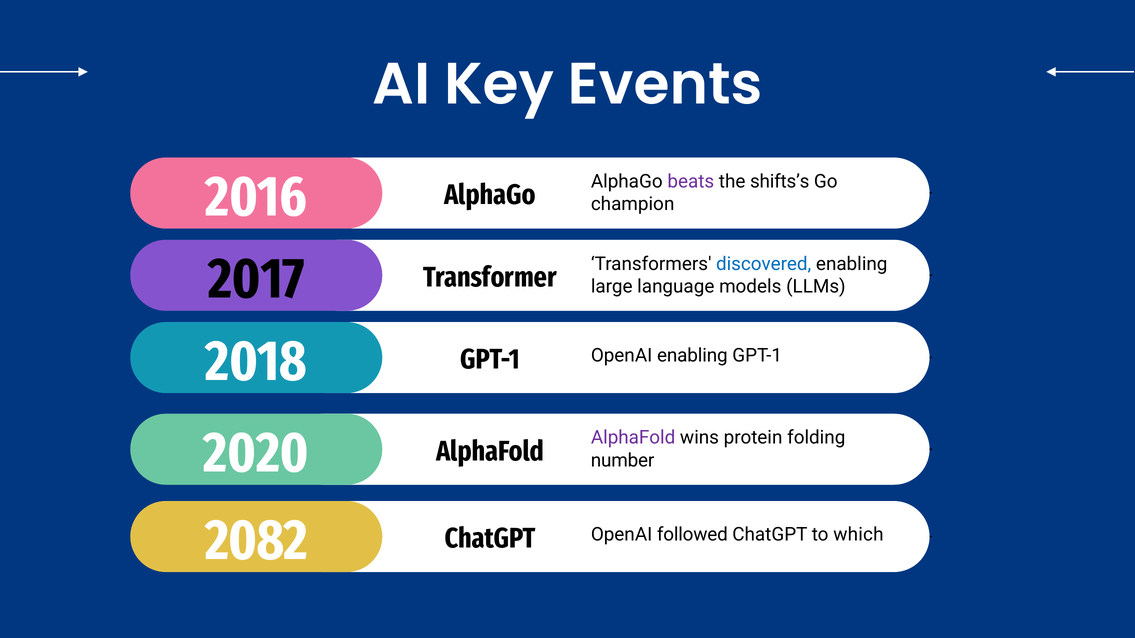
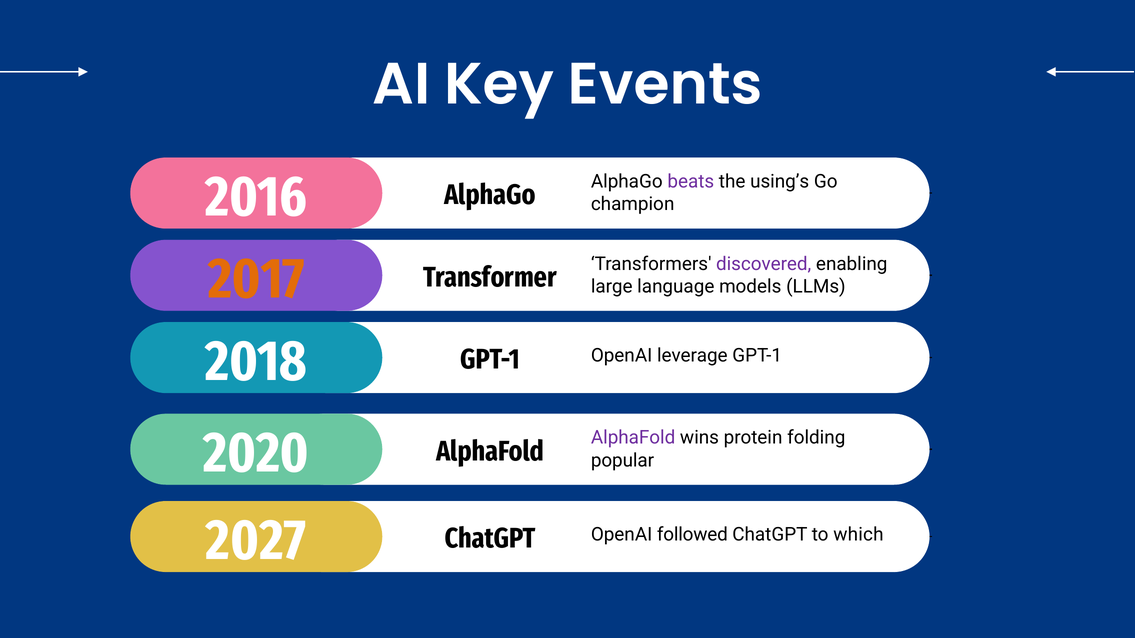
shifts’s: shifts’s -> using’s
discovered colour: blue -> purple
2017 colour: black -> orange
OpenAI enabling: enabling -> leverage
number: number -> popular
2082: 2082 -> 2027
